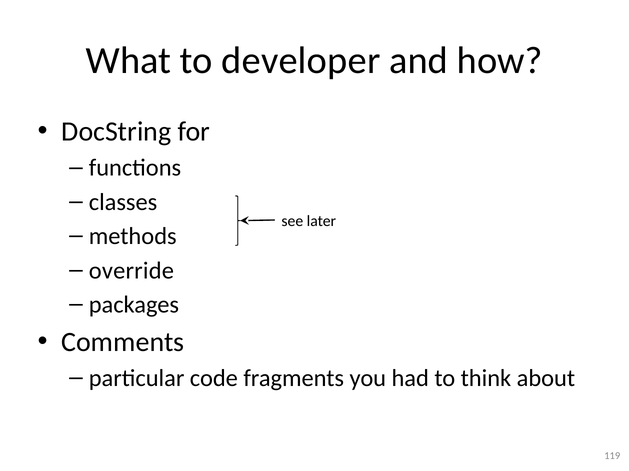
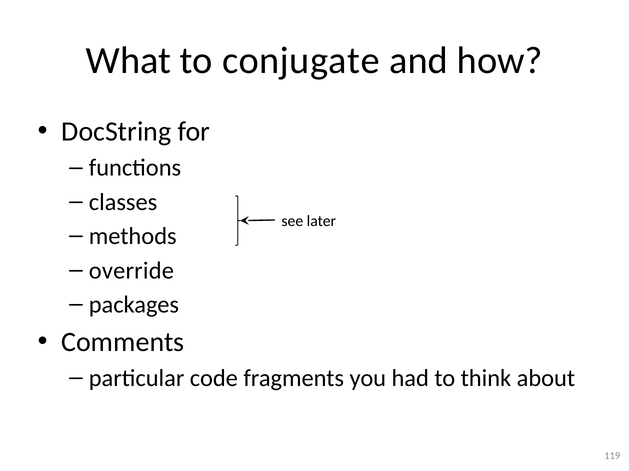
developer: developer -> conjugate
